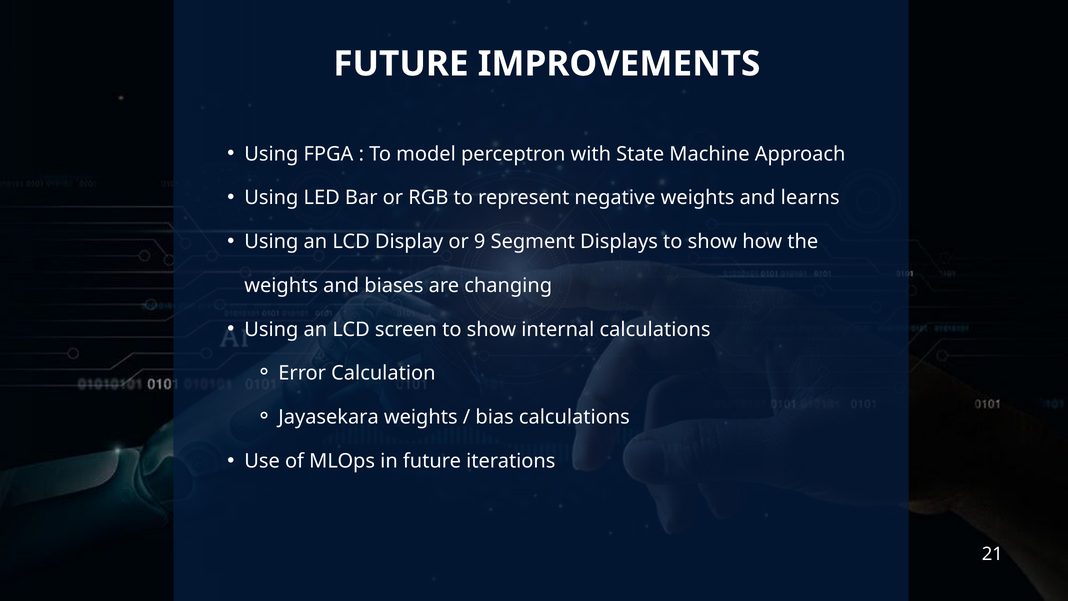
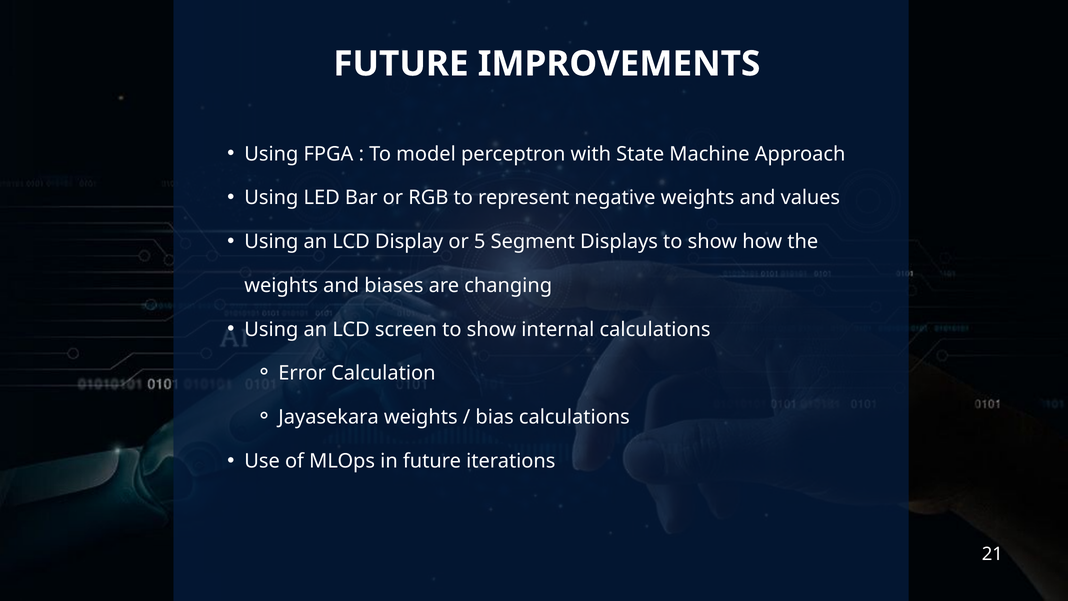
learns: learns -> values
9: 9 -> 5
